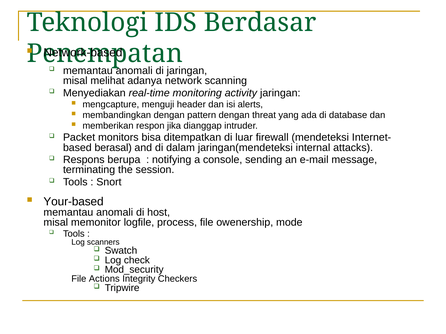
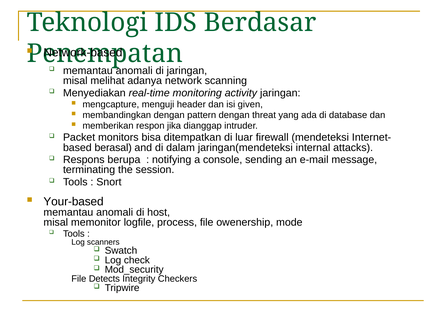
alerts: alerts -> given
Actions: Actions -> Detects
